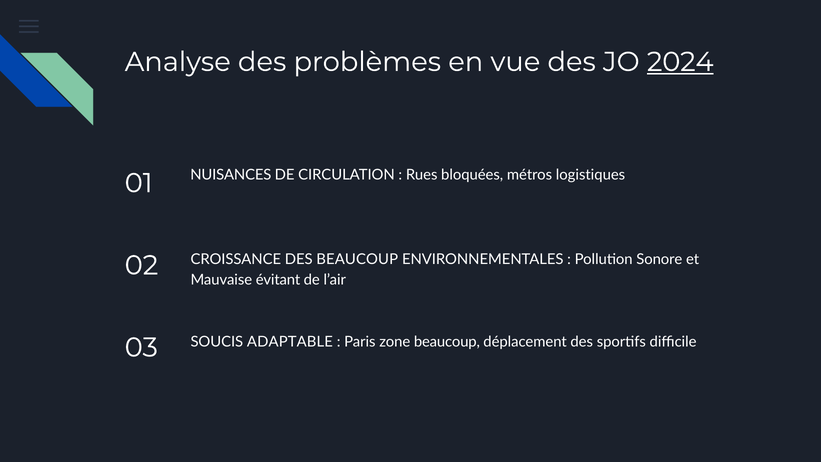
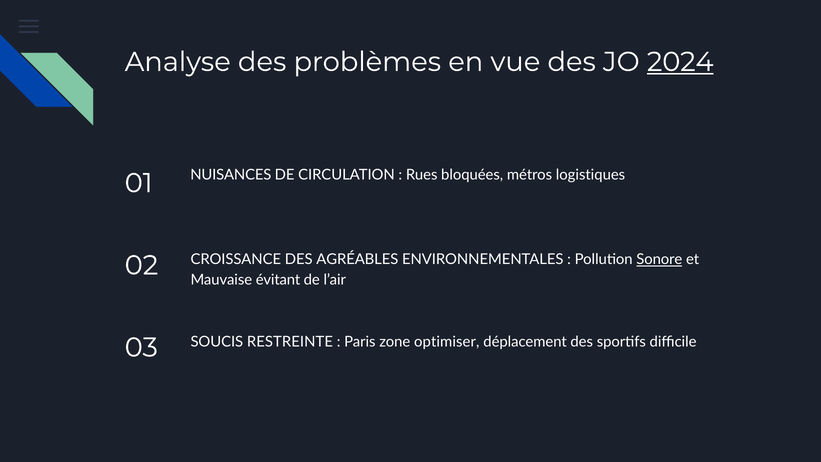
DES BEAUCOUP: BEAUCOUP -> AGRÉABLES
Sonore underline: none -> present
ADAPTABLE: ADAPTABLE -> RESTREINTE
zone beaucoup: beaucoup -> optimiser
